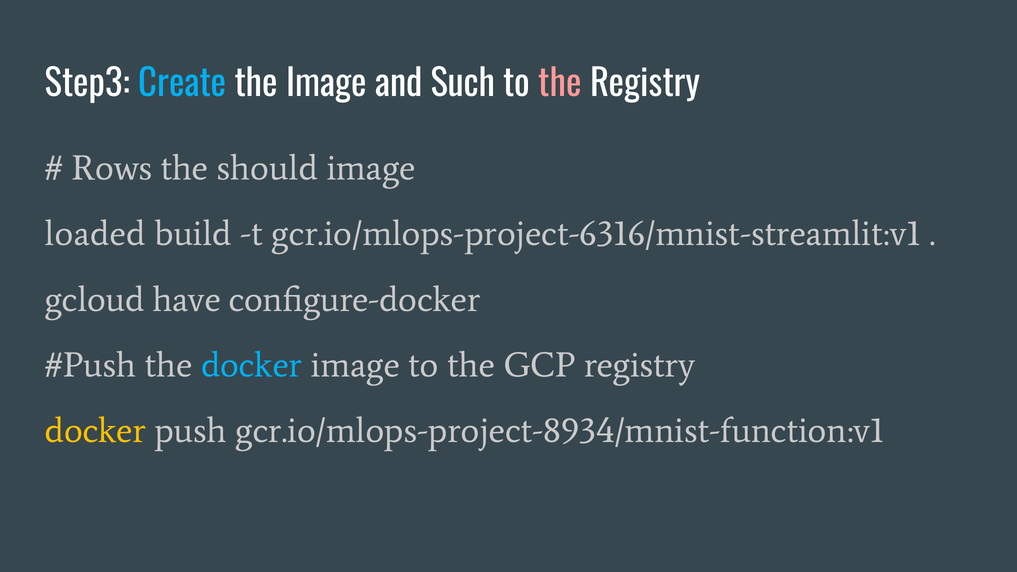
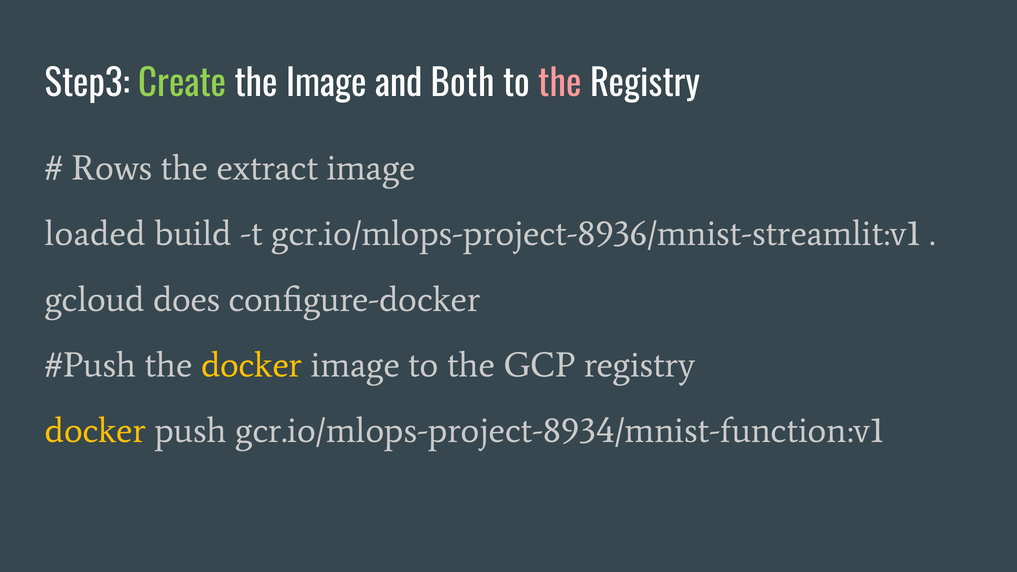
Create colour: light blue -> light green
Such: Such -> Both
should: should -> extract
gcr.io/mlops-project-6316/mnist-streamlit:v1: gcr.io/mlops-project-6316/mnist-streamlit:v1 -> gcr.io/mlops-project-8936/mnist-streamlit:v1
have: have -> does
docker at (252, 365) colour: light blue -> yellow
